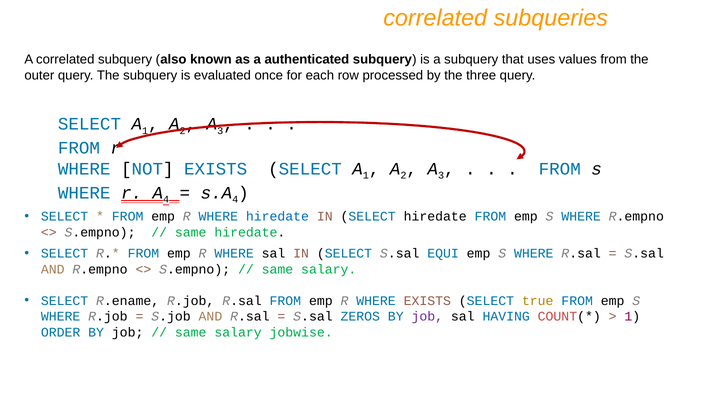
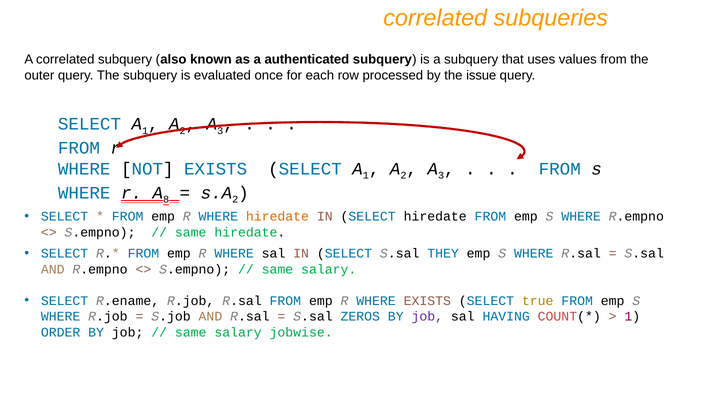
three: three -> issue
A 4: 4 -> 8
4 at (235, 200): 4 -> 2
hiredate at (277, 217) colour: blue -> orange
EQUI: EQUI -> THEY
